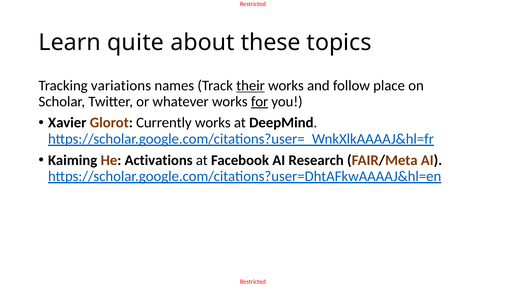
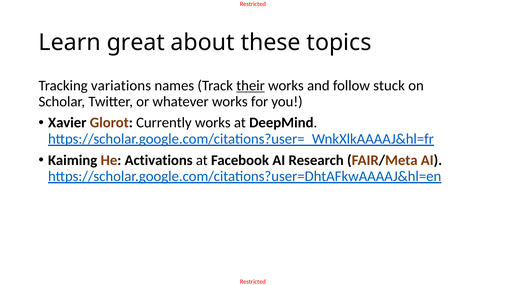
quite: quite -> great
place: place -> stuck
for underline: present -> none
